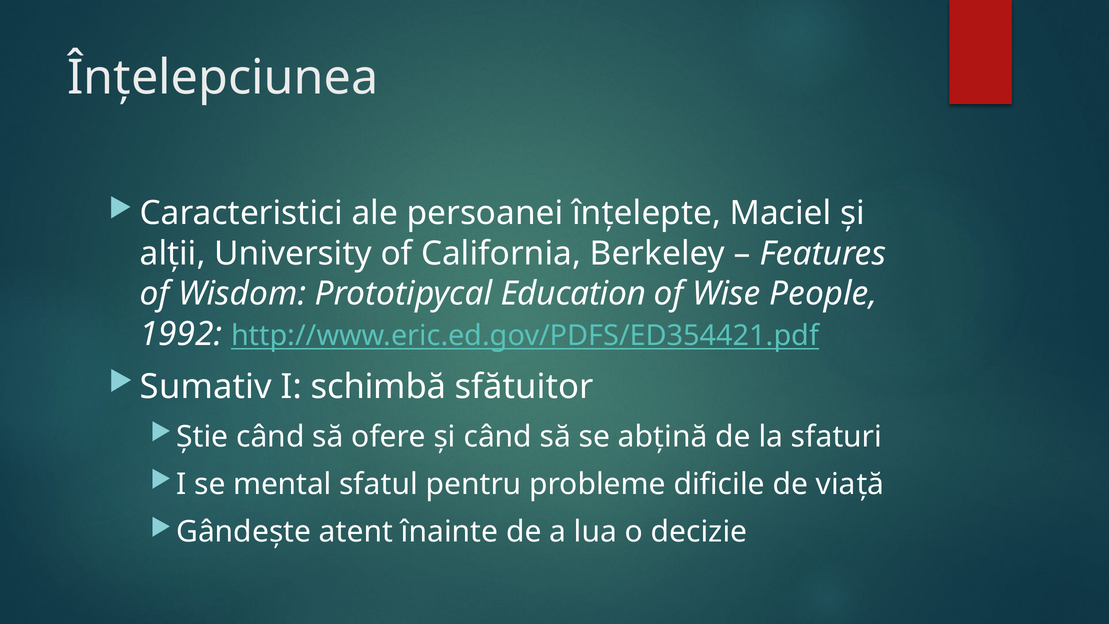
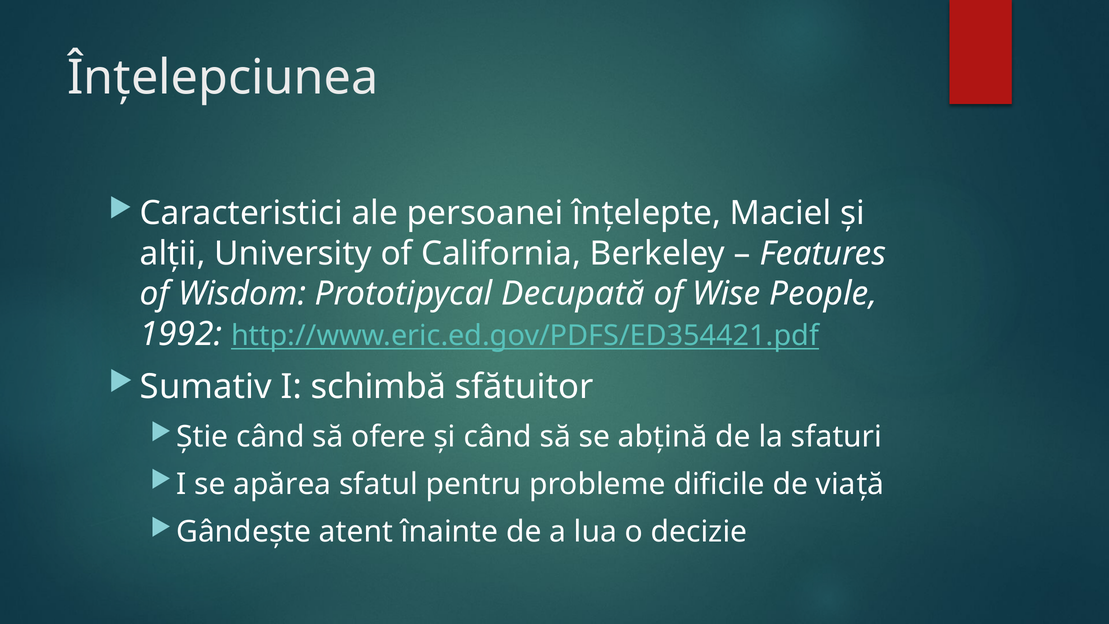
Education: Education -> Decupată
mental: mental -> apărea
